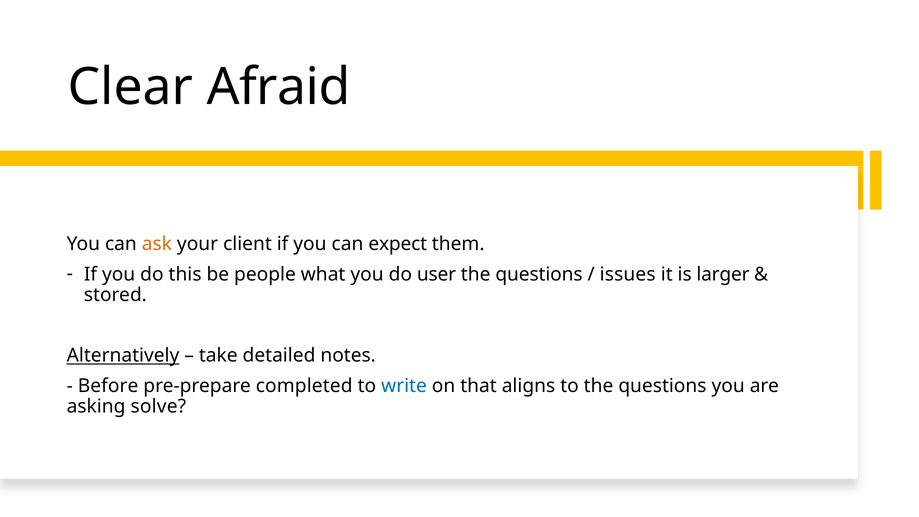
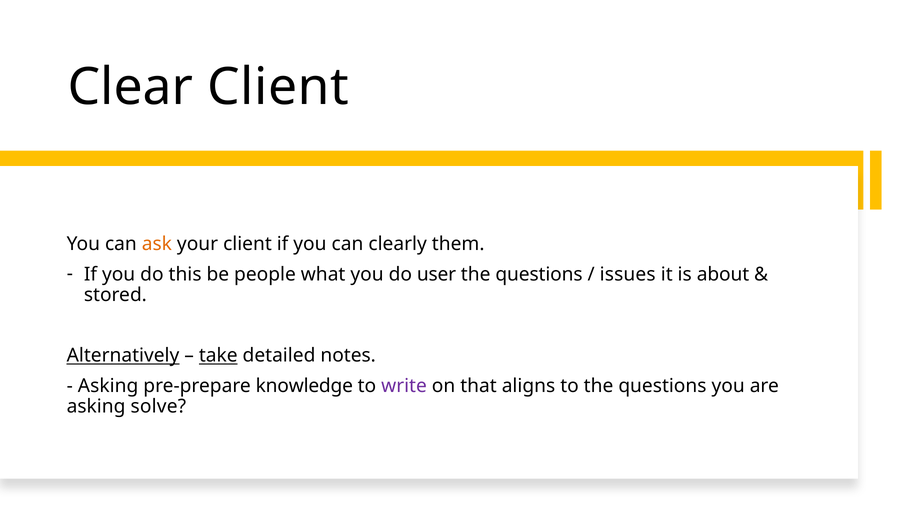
Clear Afraid: Afraid -> Client
expect: expect -> clearly
larger: larger -> about
take underline: none -> present
Before at (108, 386): Before -> Asking
completed: completed -> knowledge
write colour: blue -> purple
